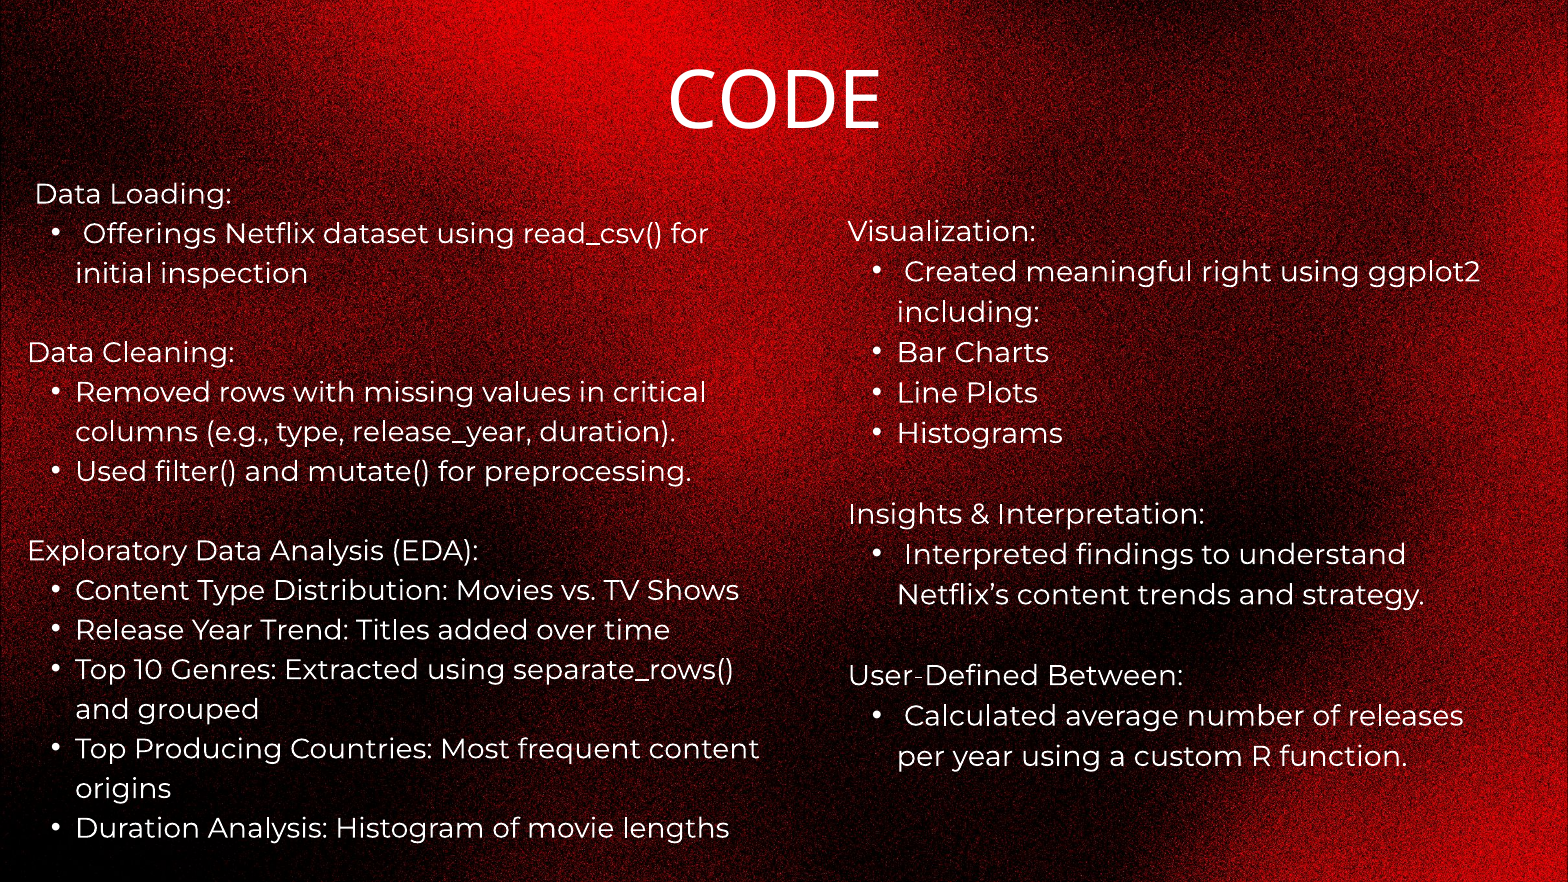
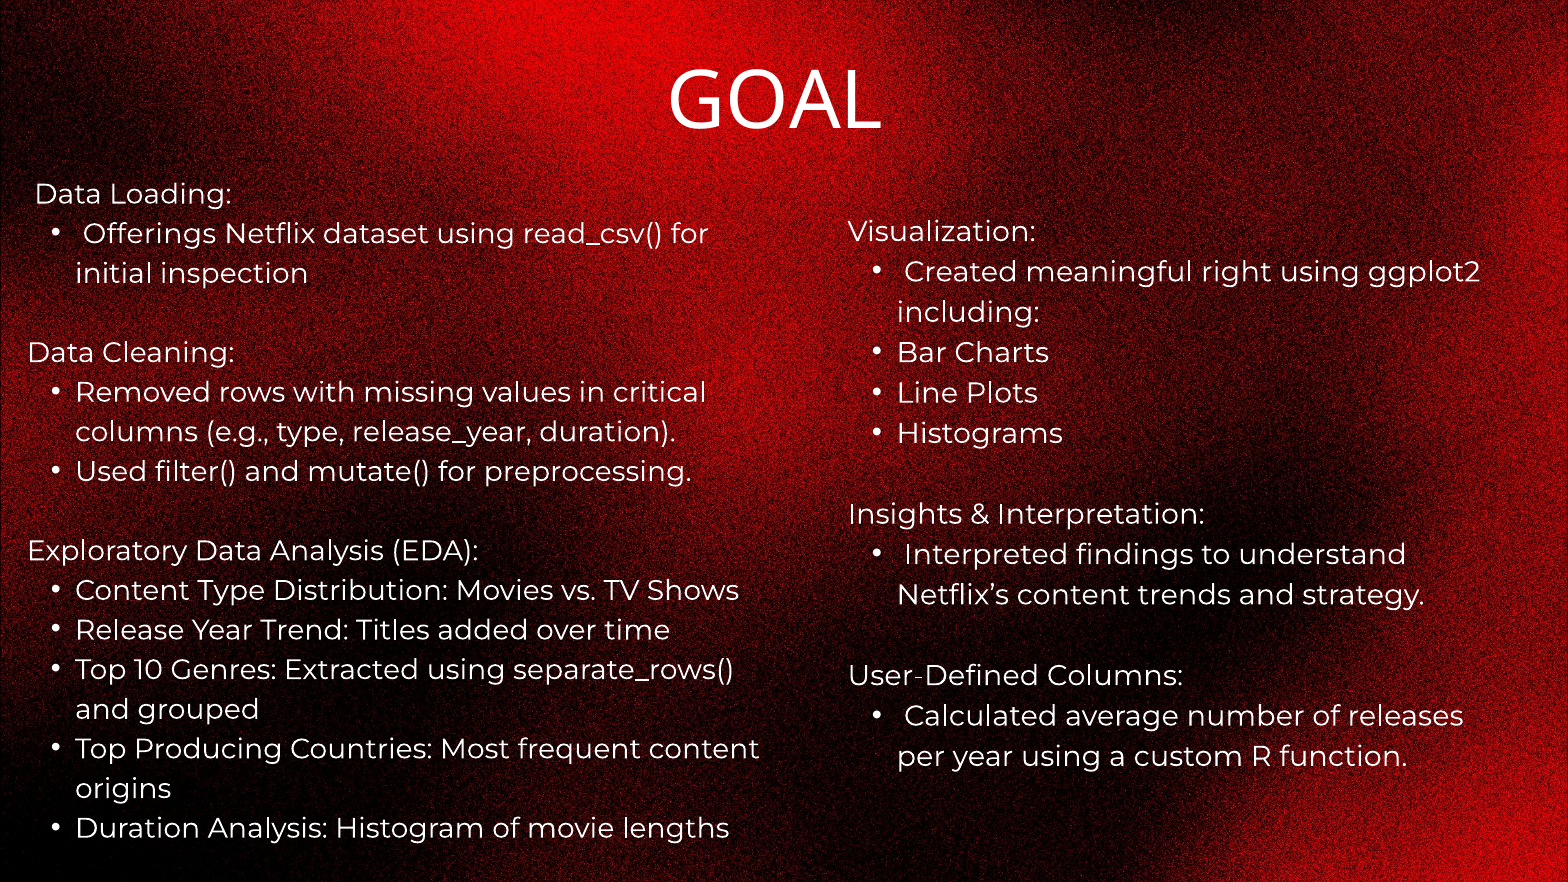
CODE: CODE -> GOAL
User-Defined Between: Between -> Columns
